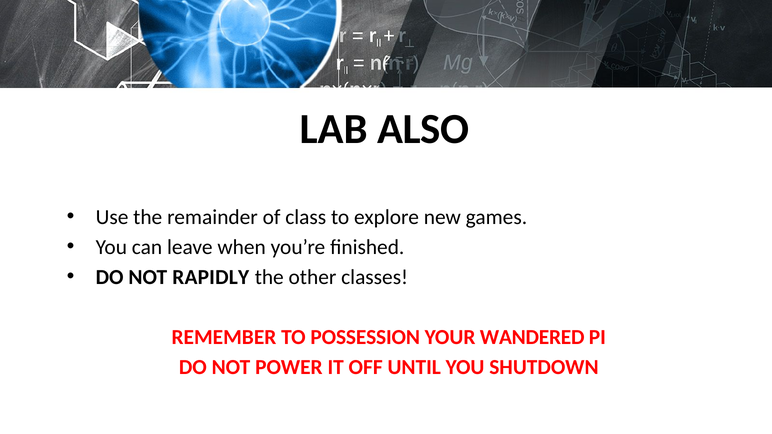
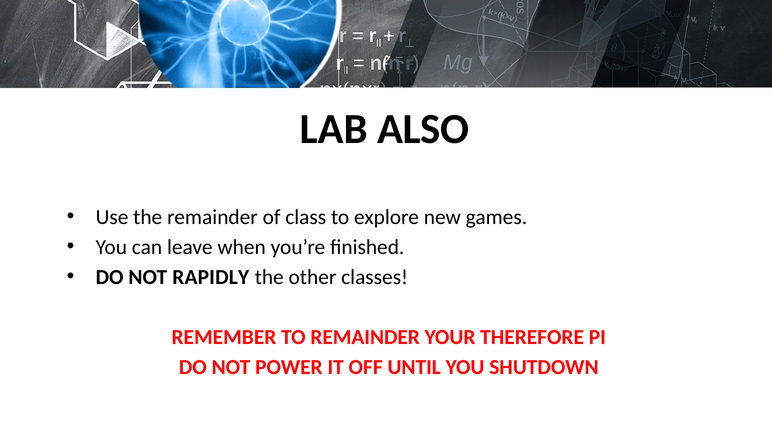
TO POSSESSION: POSSESSION -> REMAINDER
WANDERED: WANDERED -> THEREFORE
